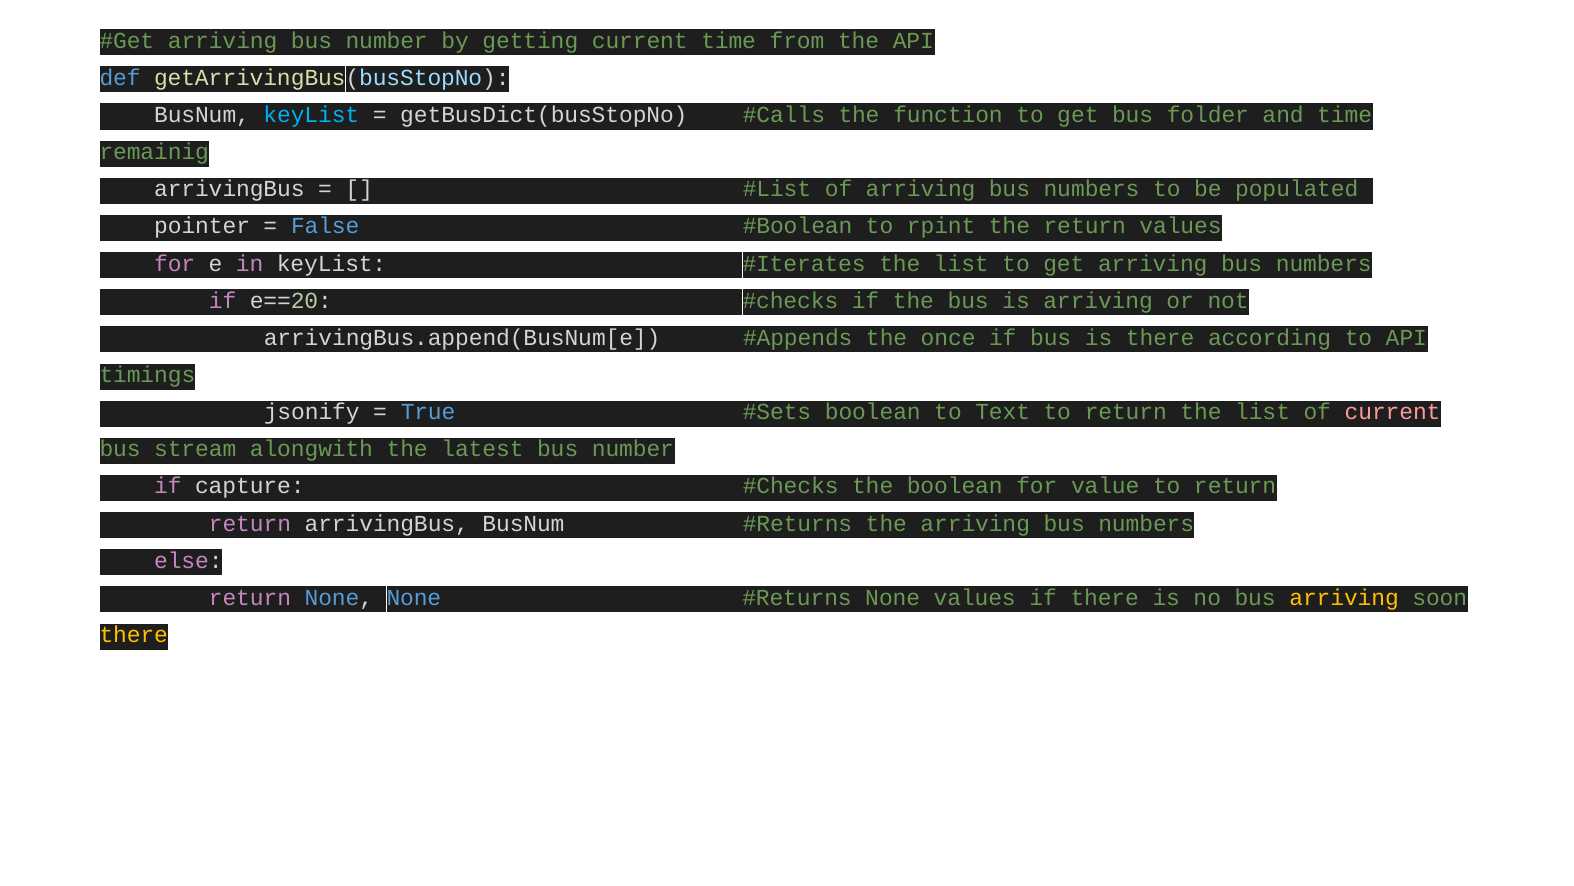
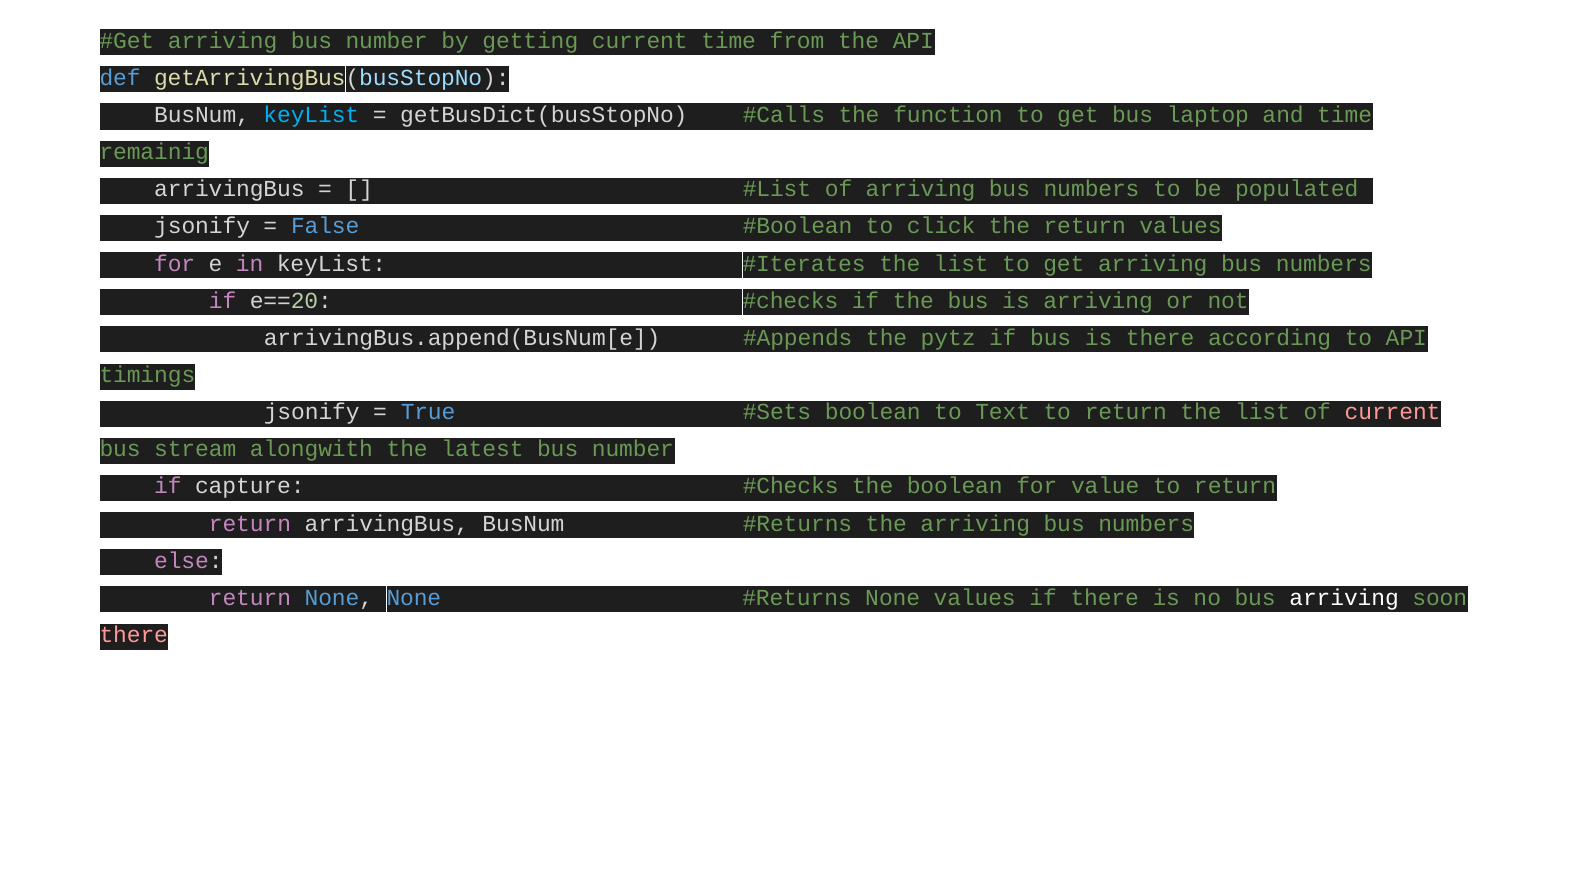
folder: folder -> laptop
pointer at (202, 226): pointer -> jsonify
rpint: rpint -> click
once: once -> pytz
arriving at (1344, 597) colour: yellow -> white
there at (134, 635) colour: yellow -> pink
